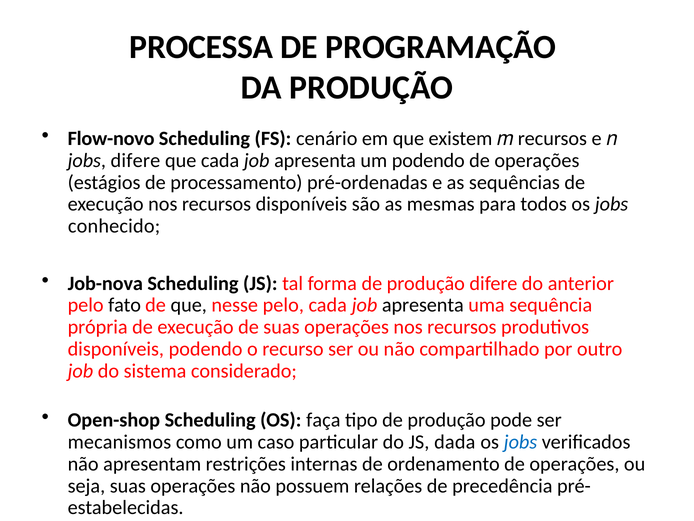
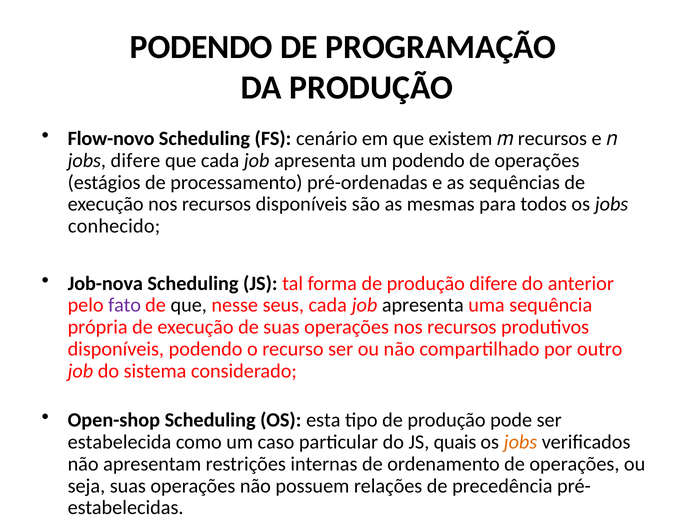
PROCESSA at (201, 47): PROCESSA -> PODENDO
fato colour: black -> purple
nesse pelo: pelo -> seus
faça: faça -> esta
mecanismos: mecanismos -> estabelecida
dada: dada -> quais
jobs at (521, 442) colour: blue -> orange
